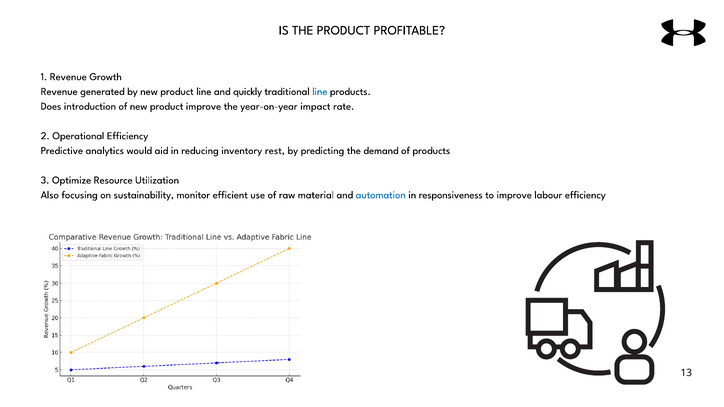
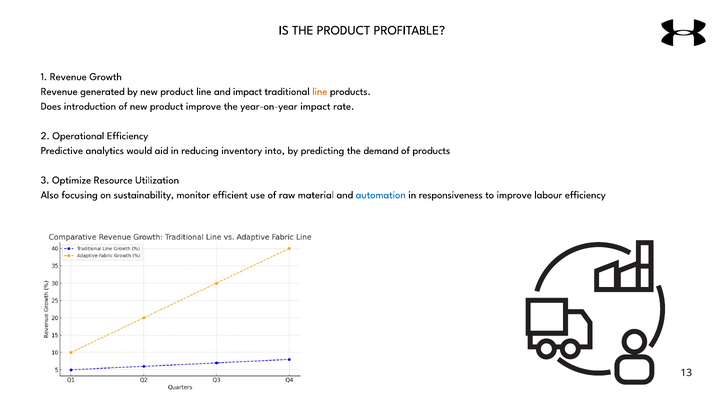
and quickly: quickly -> impact
line at (320, 91) colour: blue -> orange
rest: rest -> into
